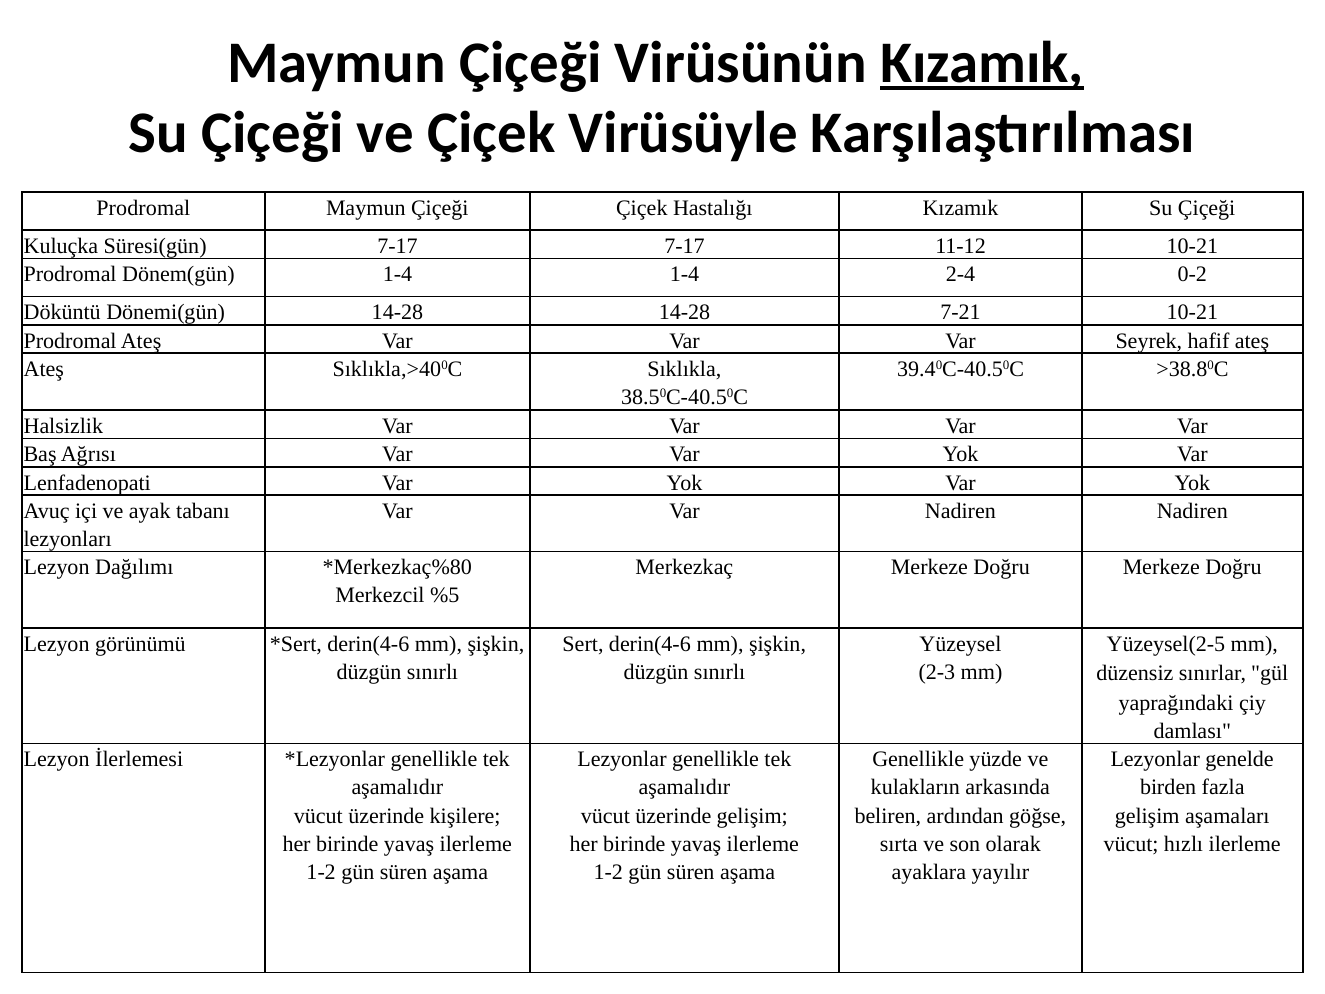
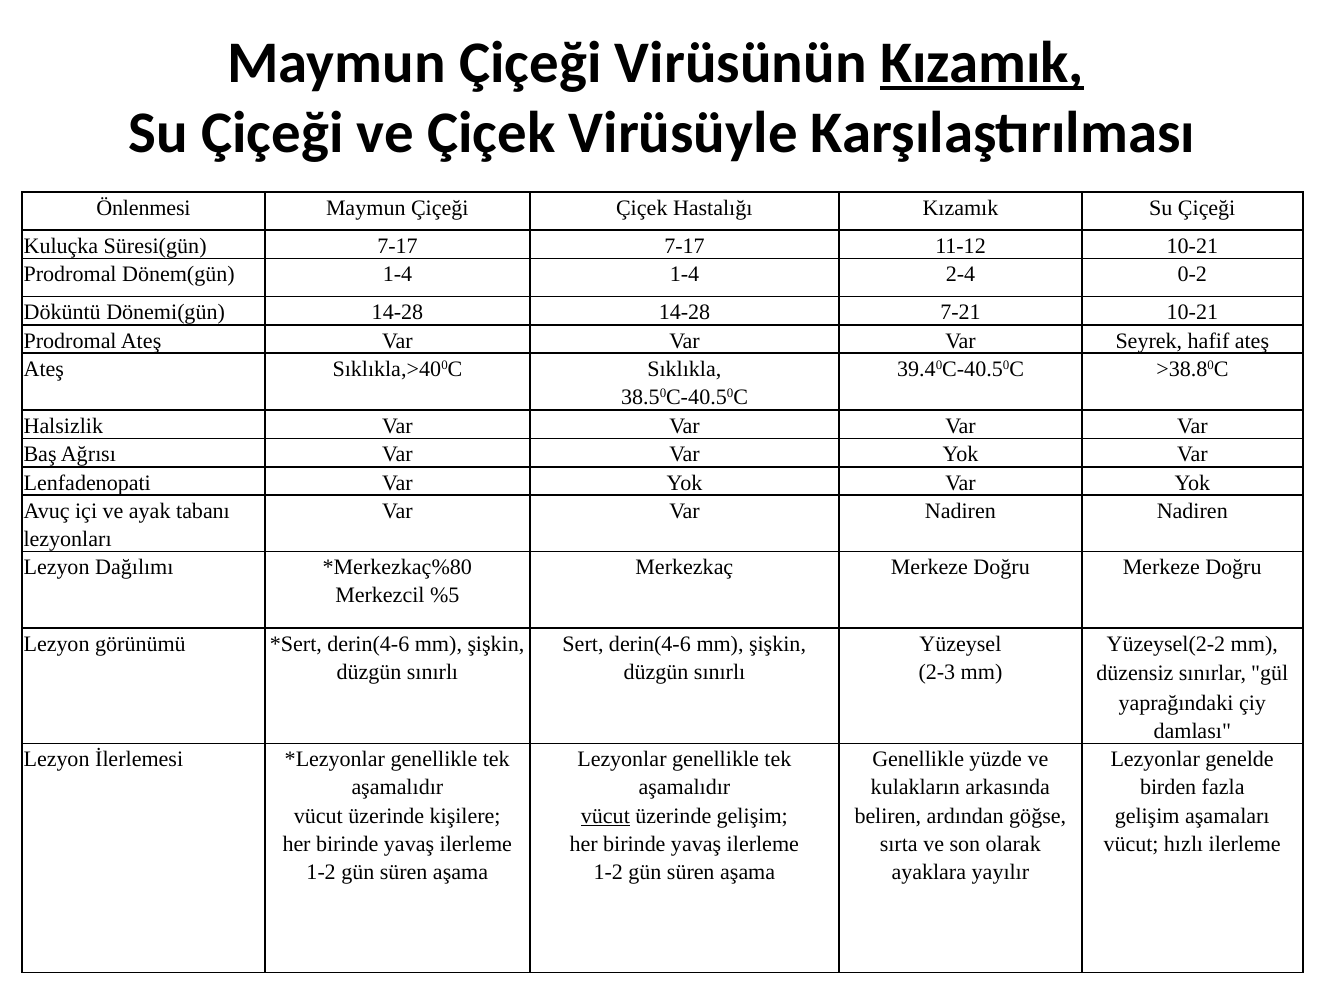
Prodromal at (143, 208): Prodromal -> Önlenmesi
Yüzeysel(2-5: Yüzeysel(2-5 -> Yüzeysel(2-2
vücut at (605, 816) underline: none -> present
